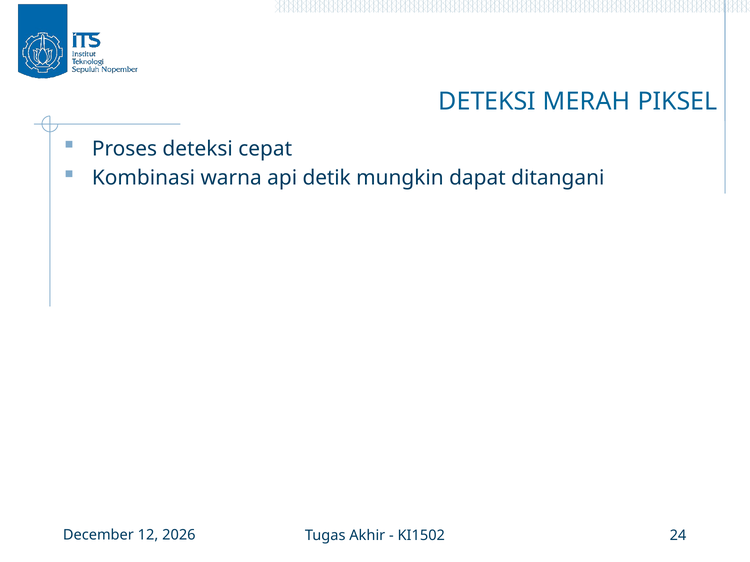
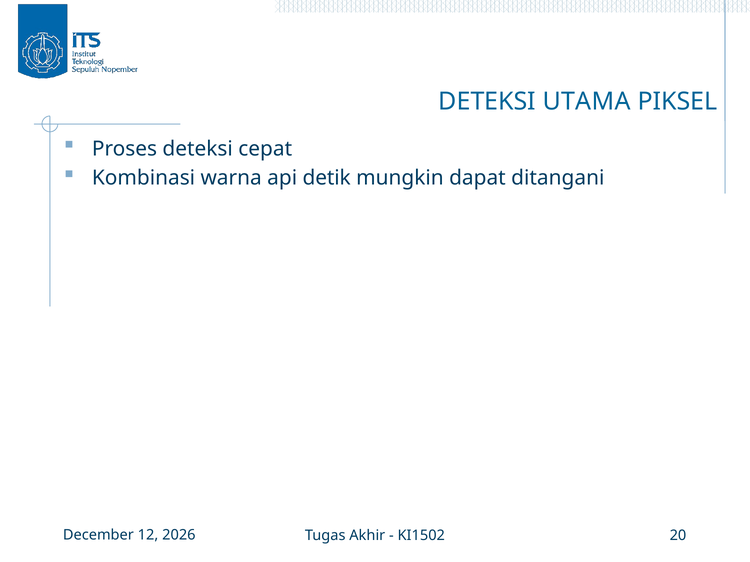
MERAH: MERAH -> UTAMA
24: 24 -> 20
